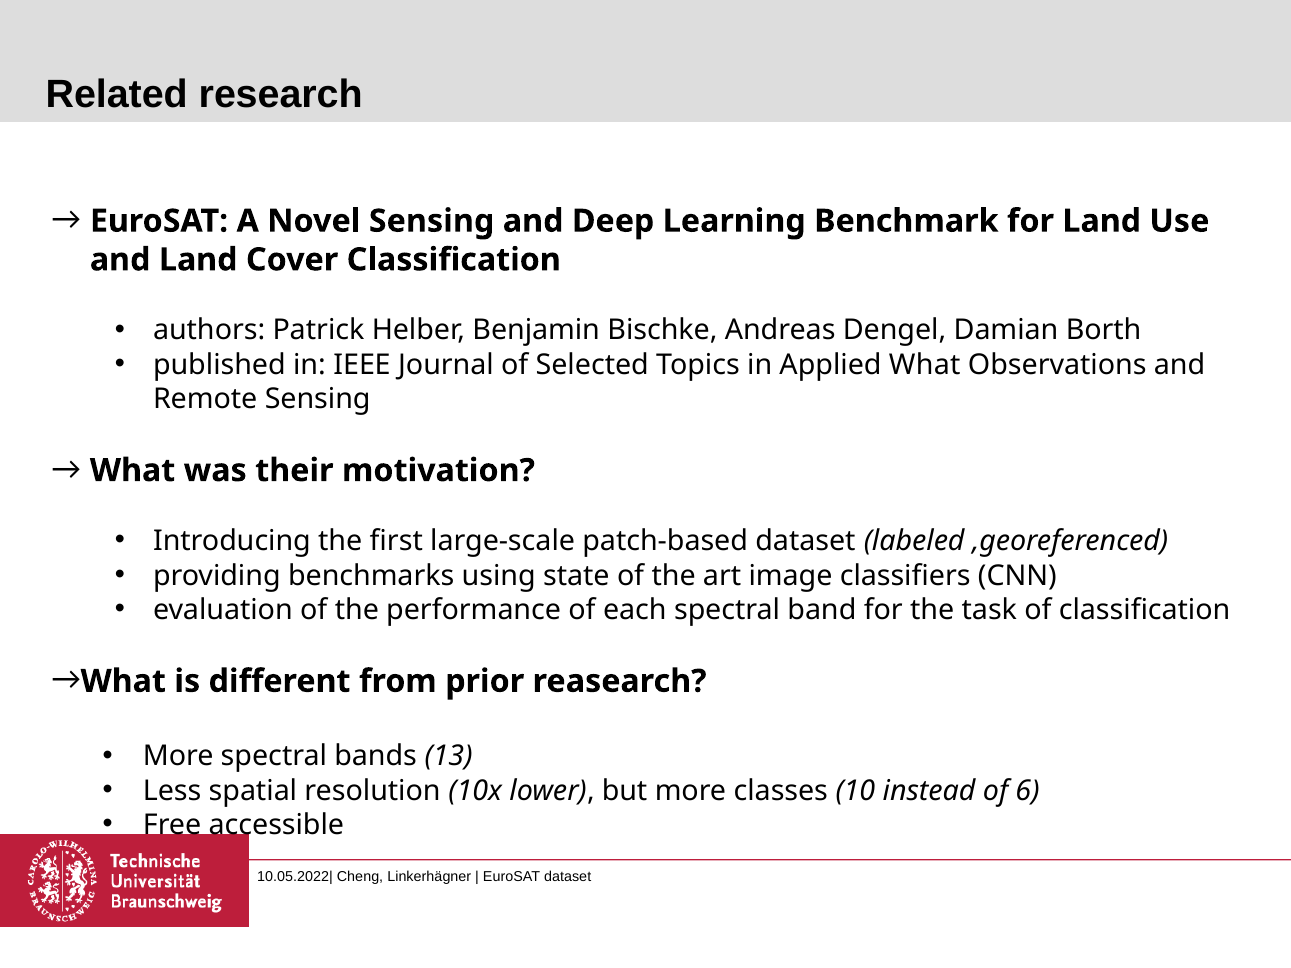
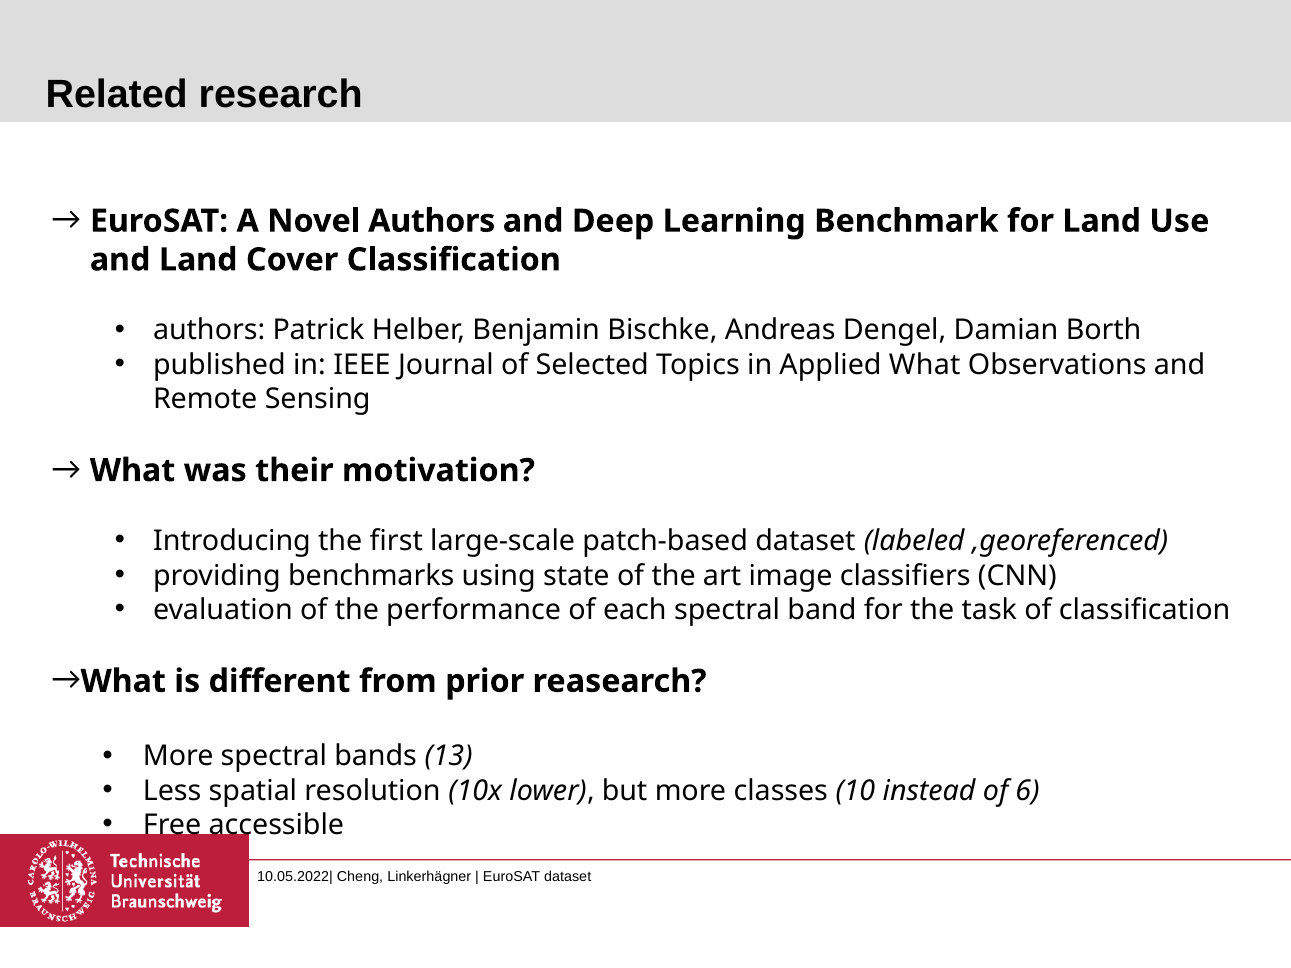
Novel Sensing: Sensing -> Authors
